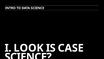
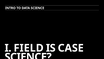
LOOK: LOOK -> FIELD
